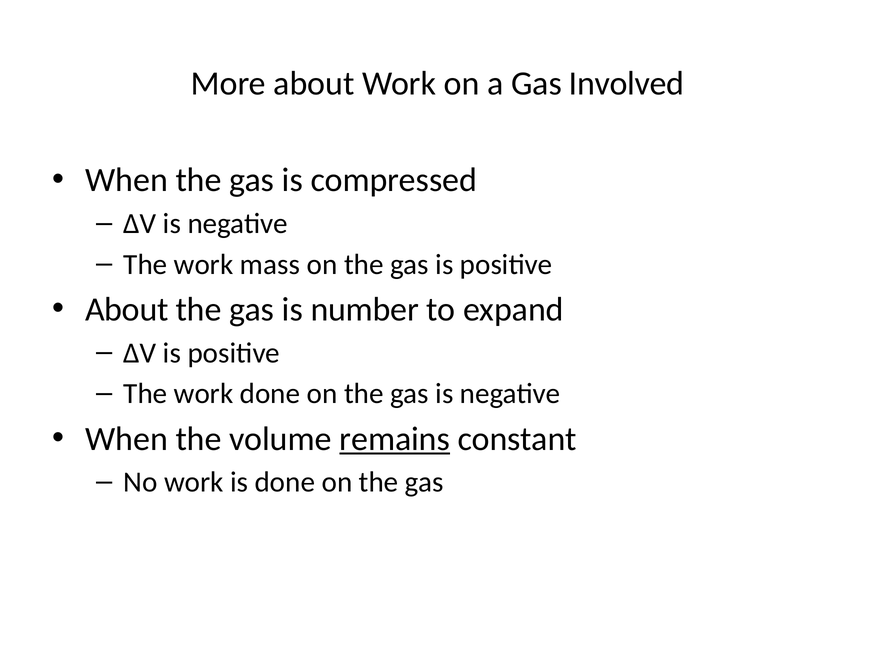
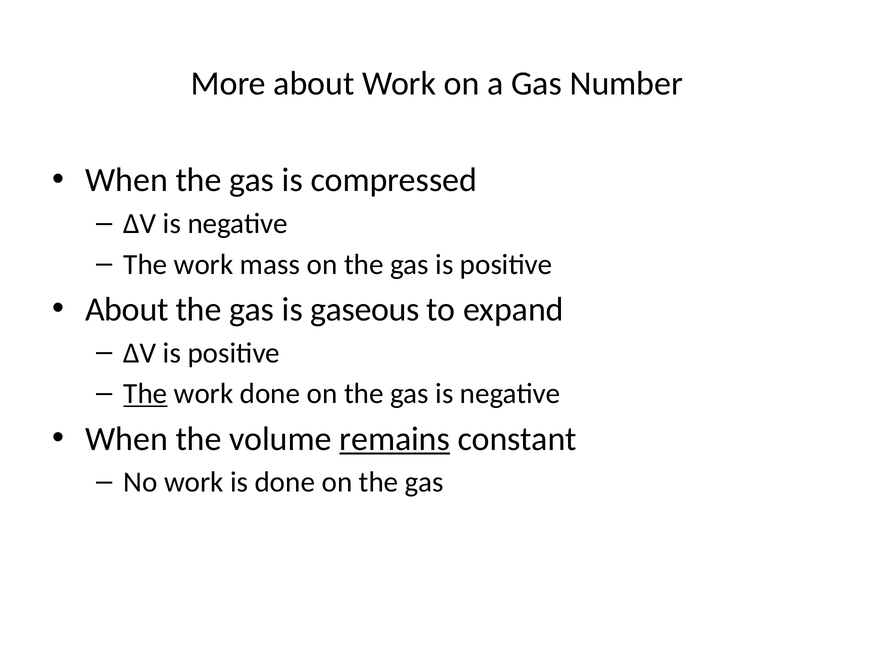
Involved: Involved -> Number
number: number -> gaseous
The at (145, 393) underline: none -> present
